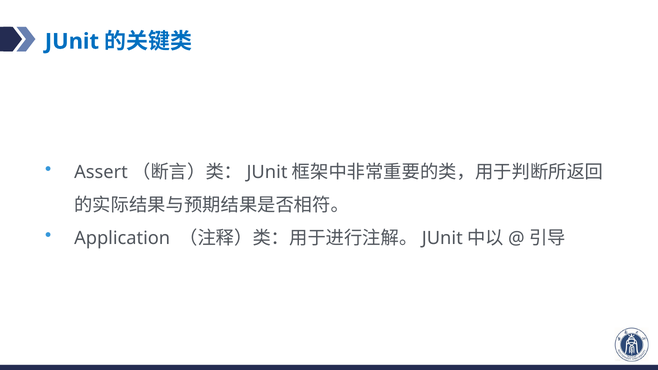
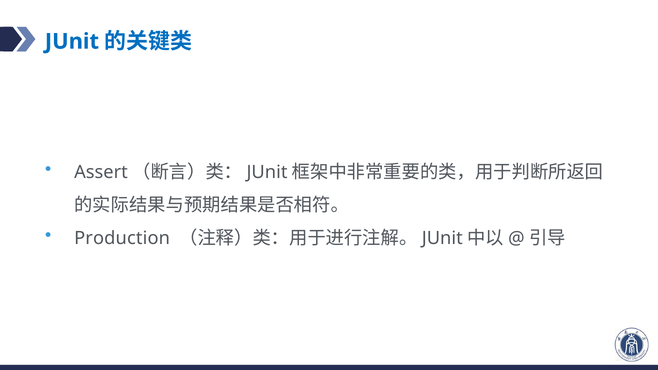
Application: Application -> Production
